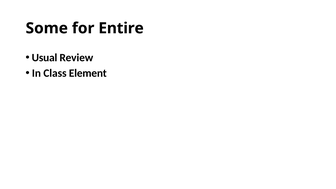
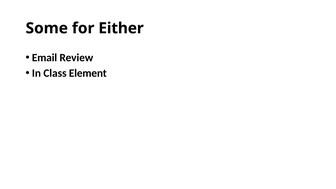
Entire: Entire -> Either
Usual: Usual -> Email
